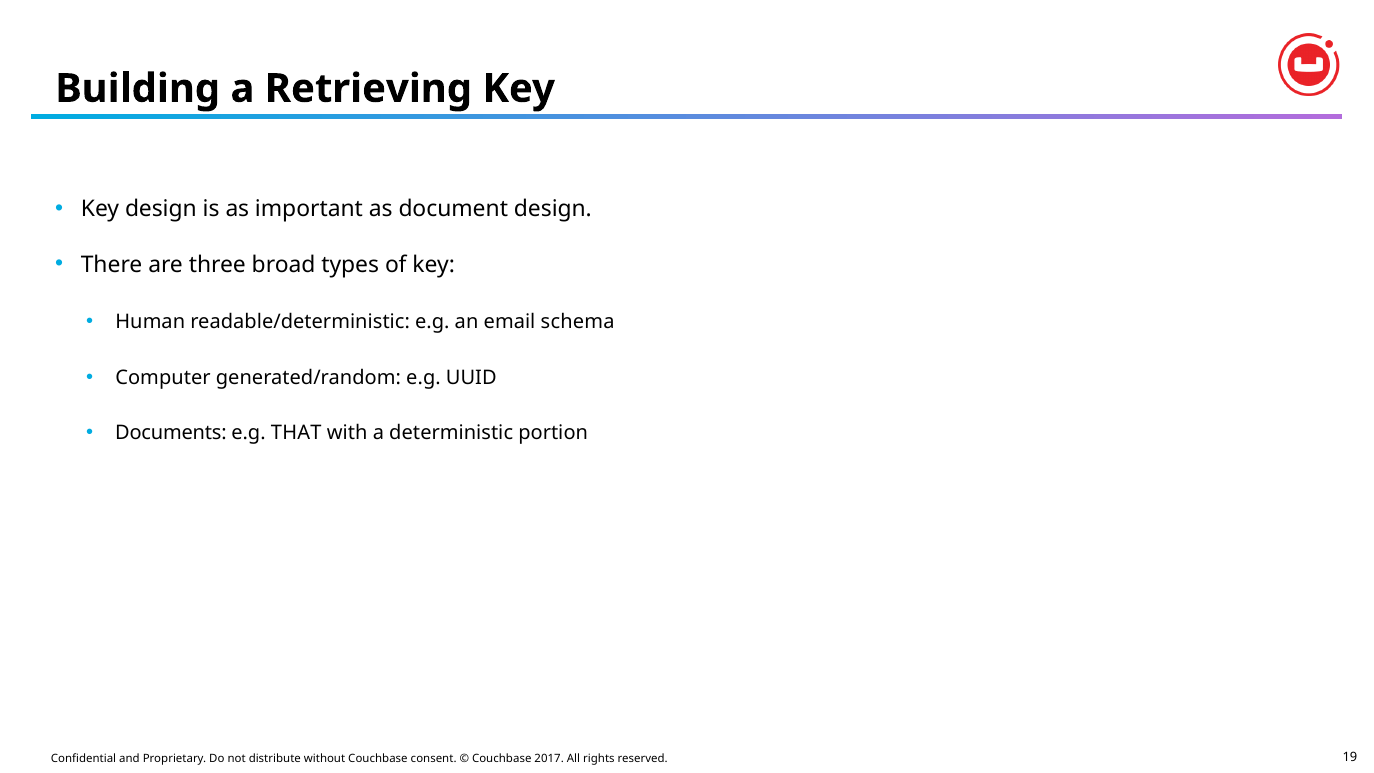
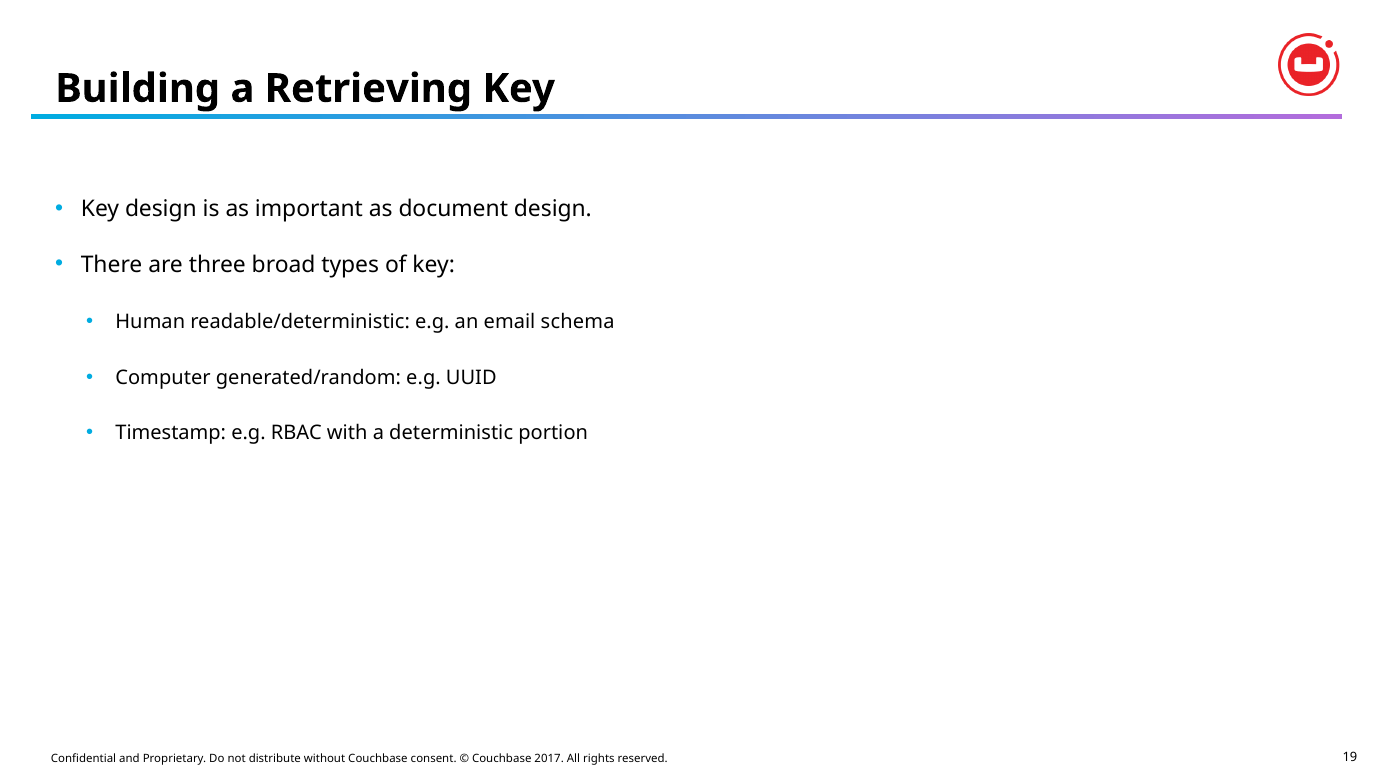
Documents: Documents -> Timestamp
THAT: THAT -> RBAC
